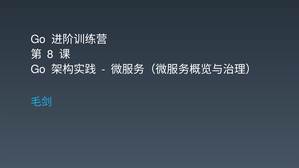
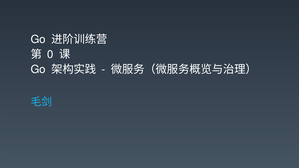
8: 8 -> 0
